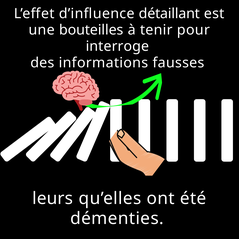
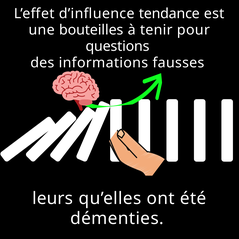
détaillant: détaillant -> tendance
interroge: interroge -> questions
